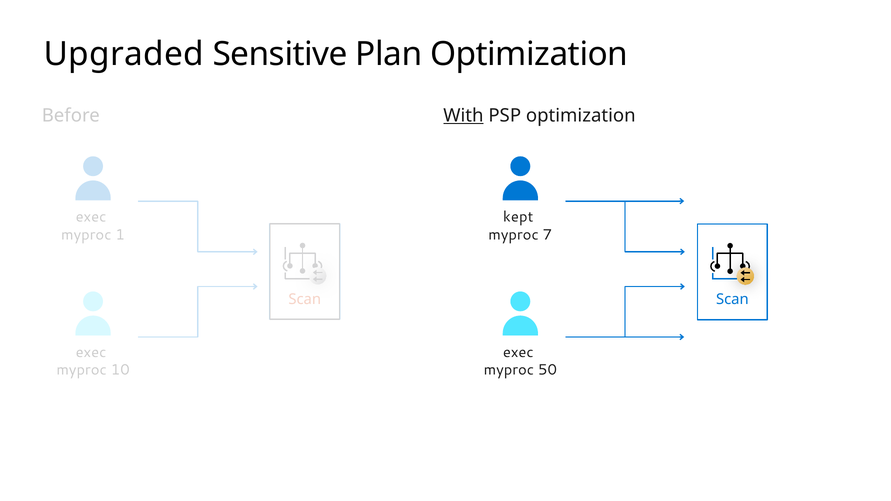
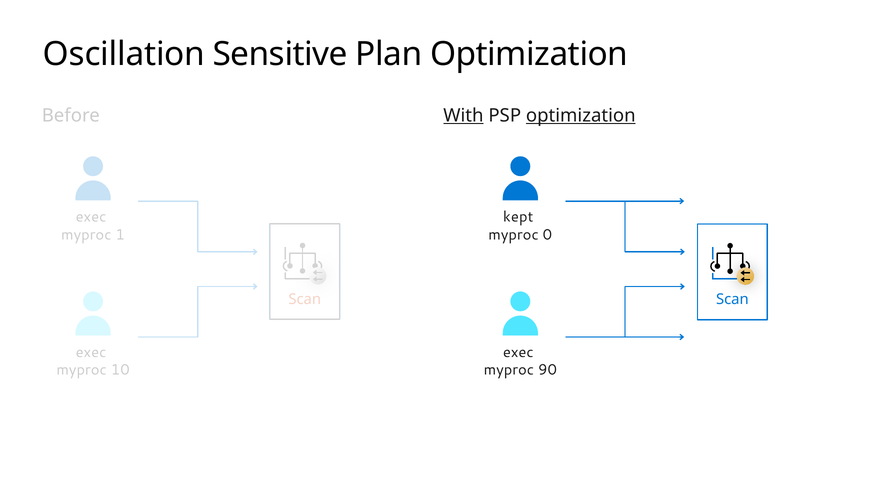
Upgraded: Upgraded -> Oscillation
optimization at (581, 115) underline: none -> present
7: 7 -> 0
50: 50 -> 90
